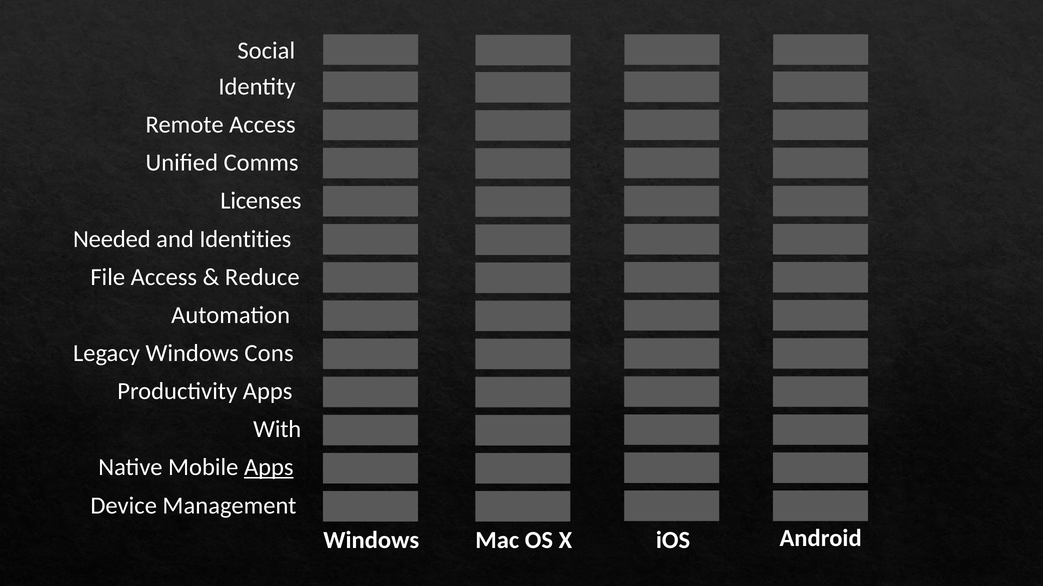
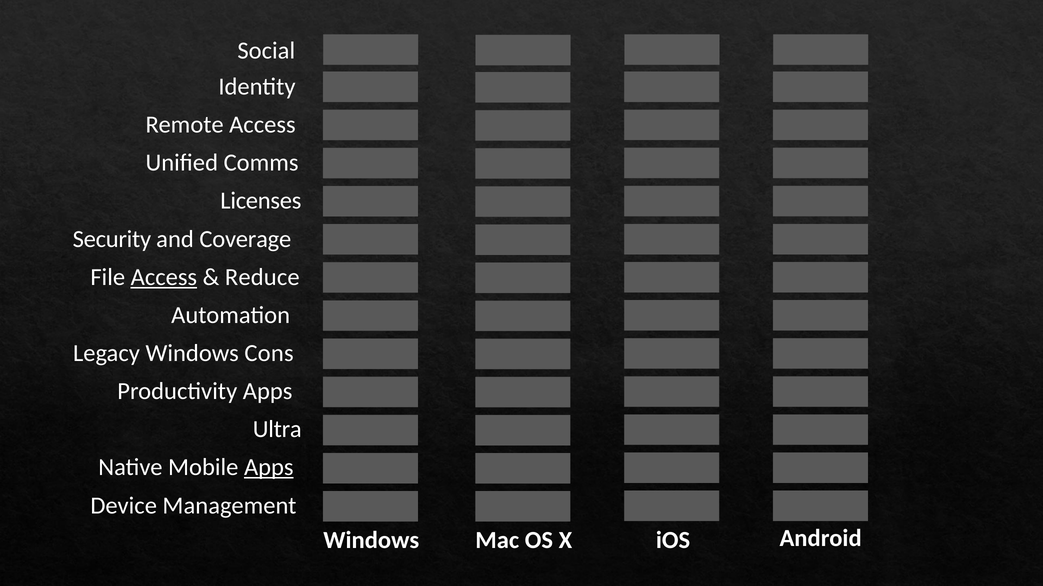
Needed: Needed -> Security
Identities: Identities -> Coverage
Access at (164, 277) underline: none -> present
With: With -> Ultra
